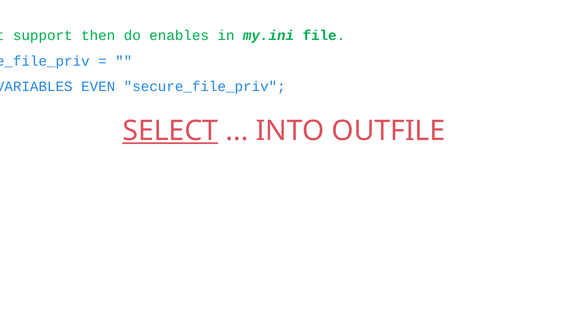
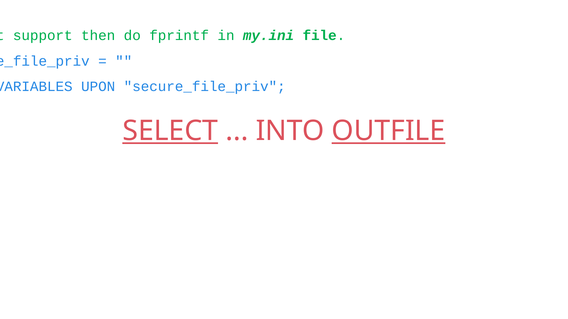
enables: enables -> fprintf
EVEN: EVEN -> UPON
OUTFILE underline: none -> present
